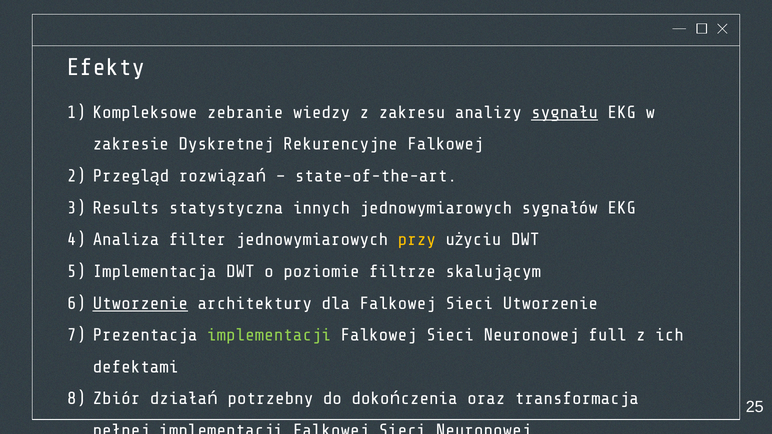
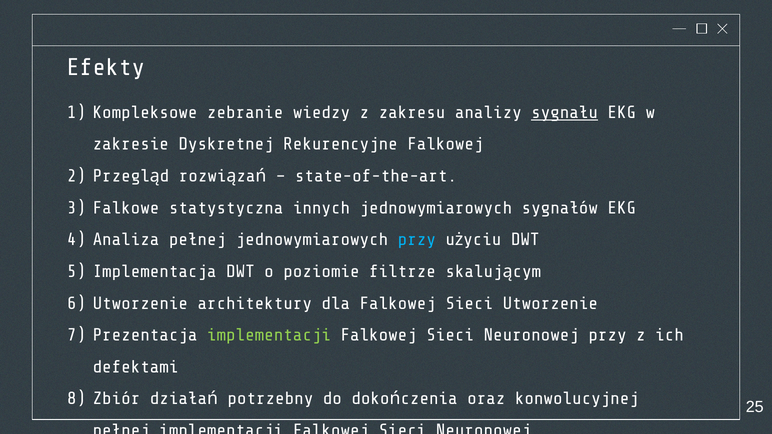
Results: Results -> Falkowe
Analiza filter: filter -> pełnej
przy at (417, 240) colour: yellow -> light blue
Utworzenie at (140, 303) underline: present -> none
Neuronowej full: full -> przy
transformacja: transformacja -> konwolucyjnej
